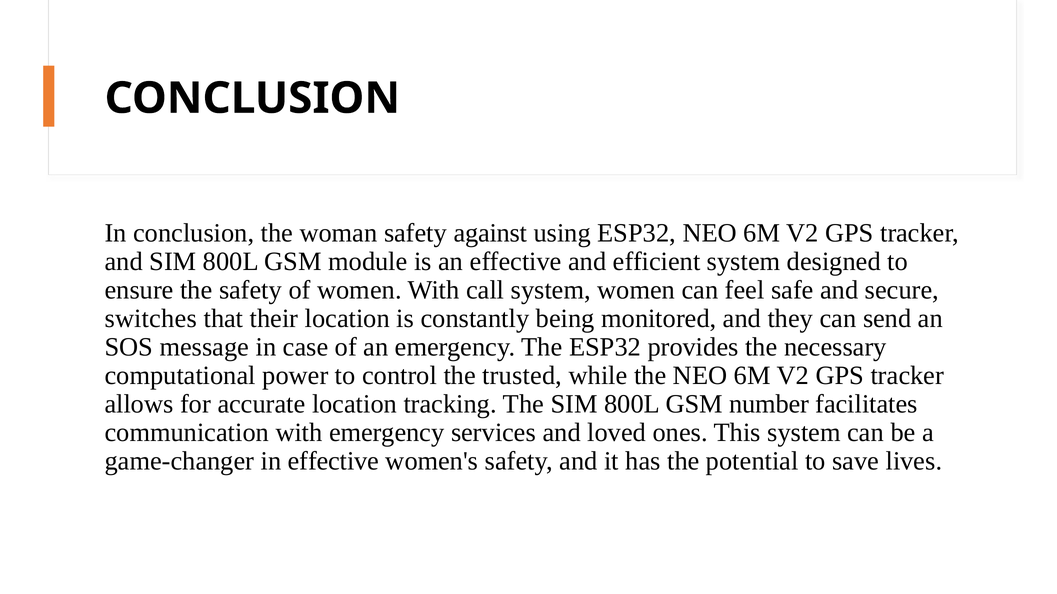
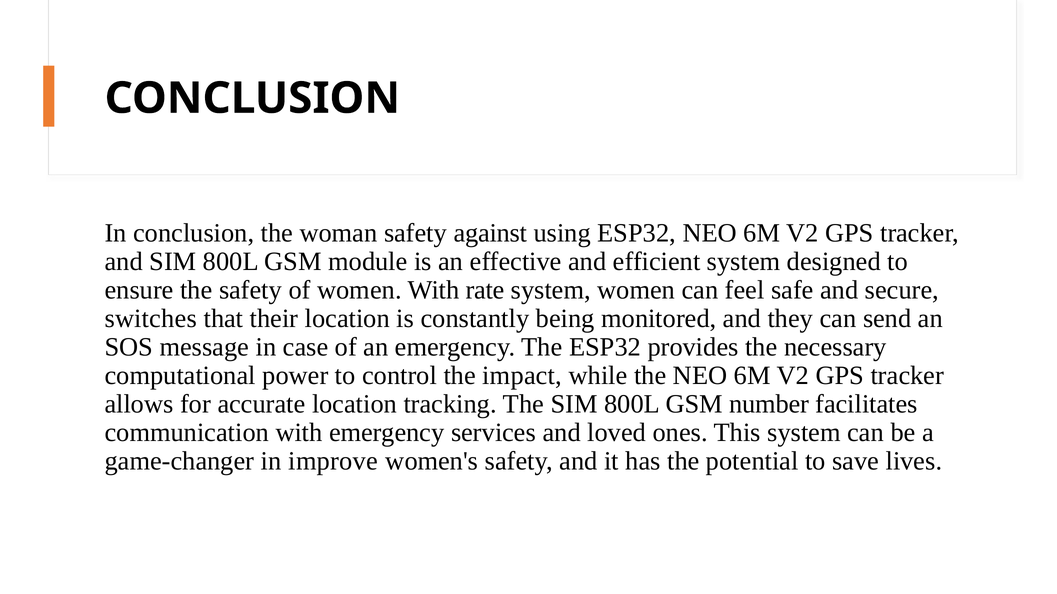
call: call -> rate
trusted: trusted -> impact
in effective: effective -> improve
